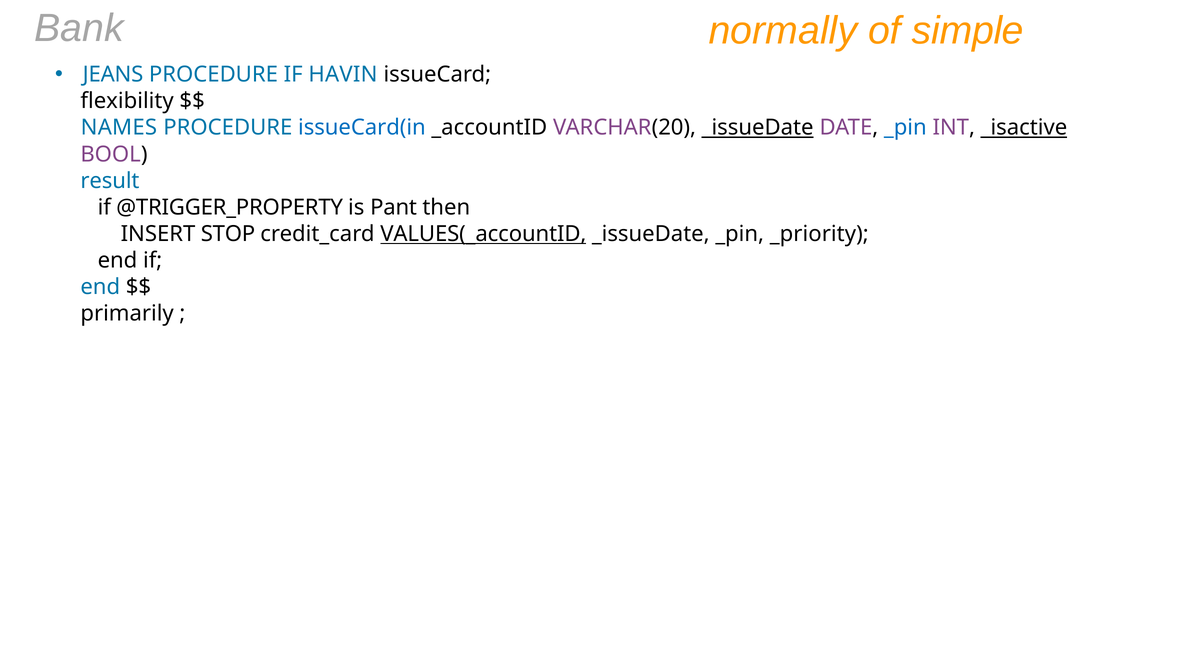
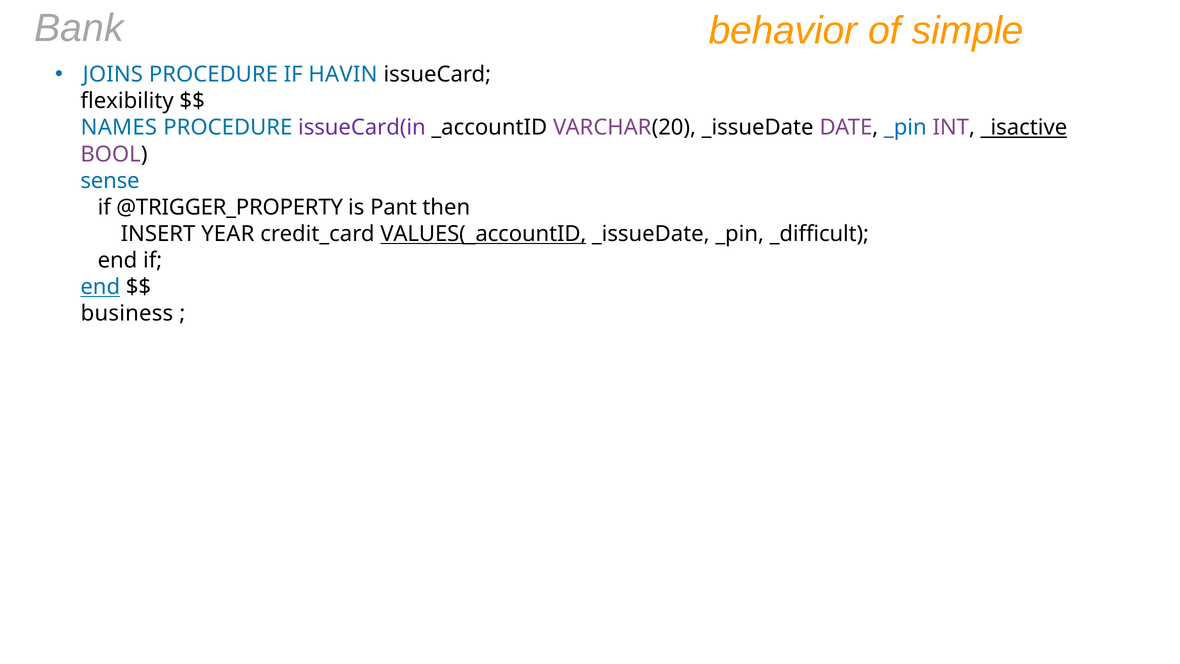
normally: normally -> behavior
JEANS: JEANS -> JOINS
issueCard(in colour: blue -> purple
_issueDate at (758, 128) underline: present -> none
result: result -> sense
STOP: STOP -> YEAR
_priority: _priority -> _difficult
end at (100, 287) underline: none -> present
primarily: primarily -> business
